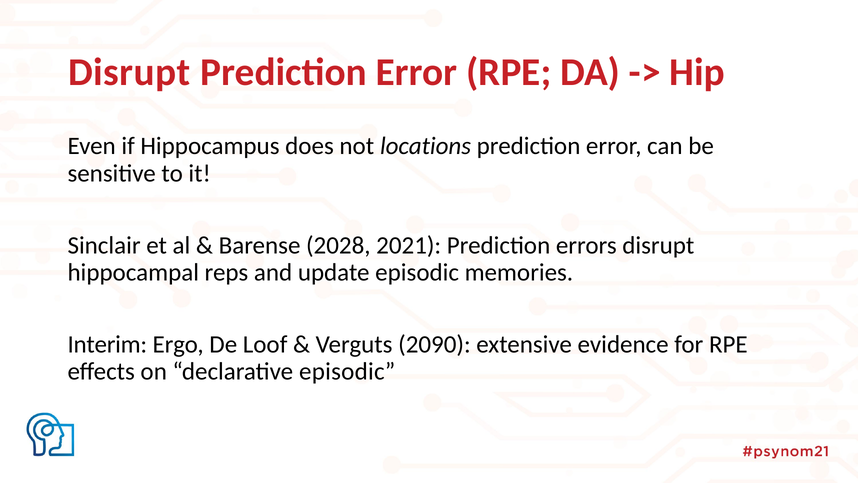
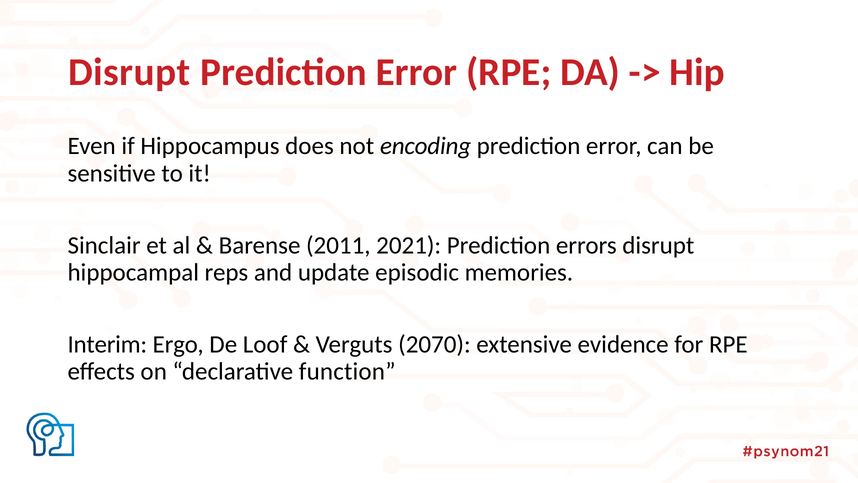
locations: locations -> encoding
2028: 2028 -> 2011
2090: 2090 -> 2070
declarative episodic: episodic -> function
